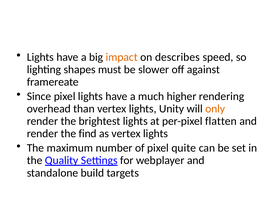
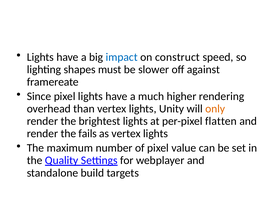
impact colour: orange -> blue
describes: describes -> construct
find: find -> fails
quite: quite -> value
